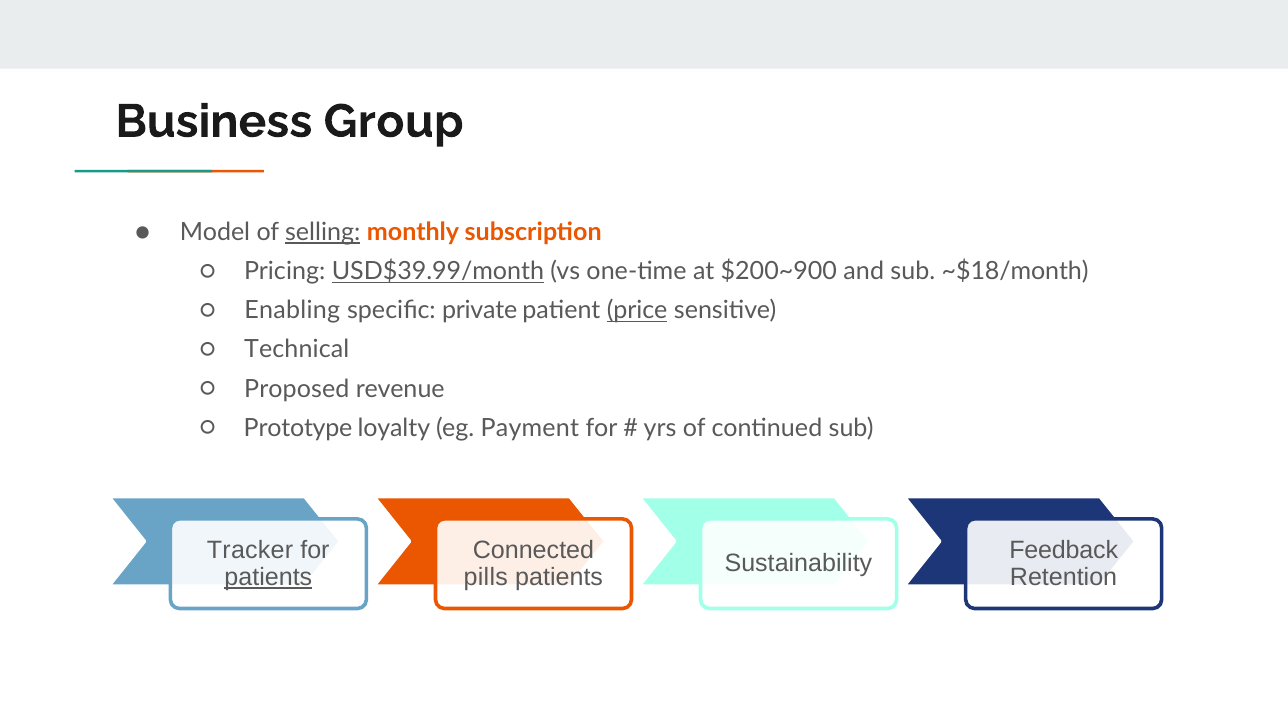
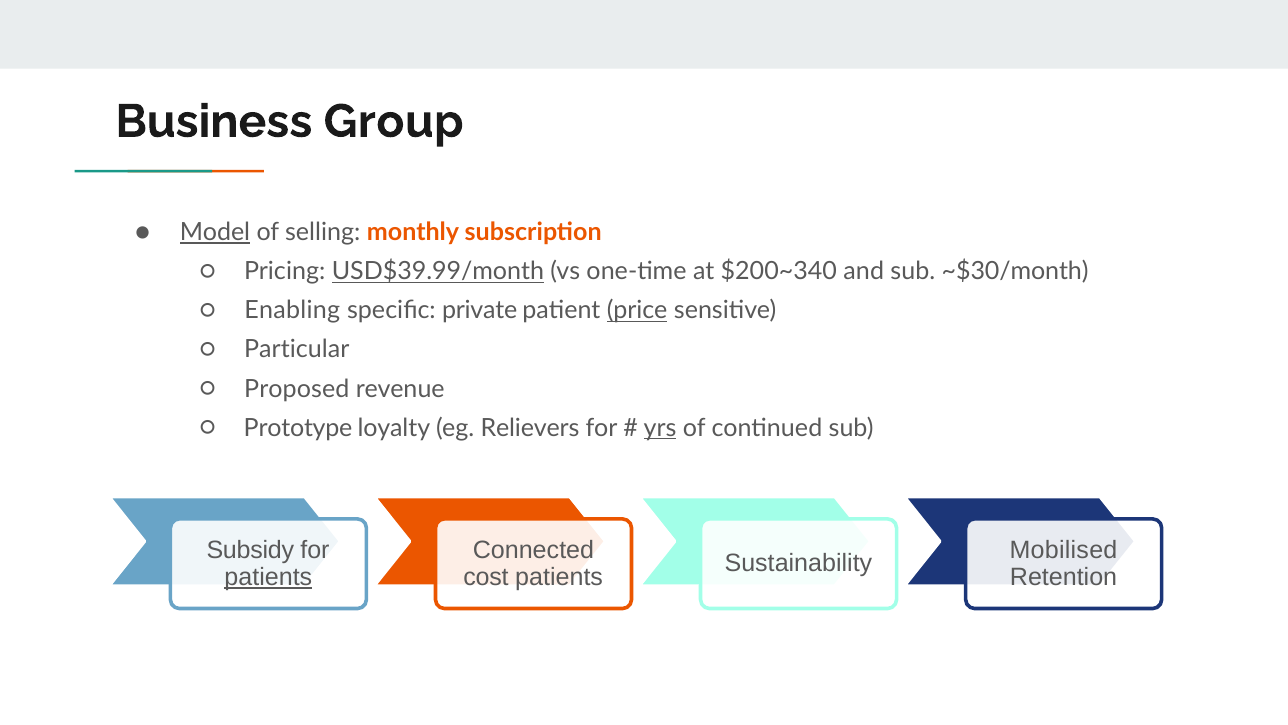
Model underline: none -> present
selling underline: present -> none
$200~900: $200~900 -> $200~340
~$18/month: ~$18/month -> ~$30/month
Technical: Technical -> Particular
Payment: Payment -> Relievers
yrs underline: none -> present
Tracker: Tracker -> Subsidy
Feedback: Feedback -> Mobilised
pills: pills -> cost
